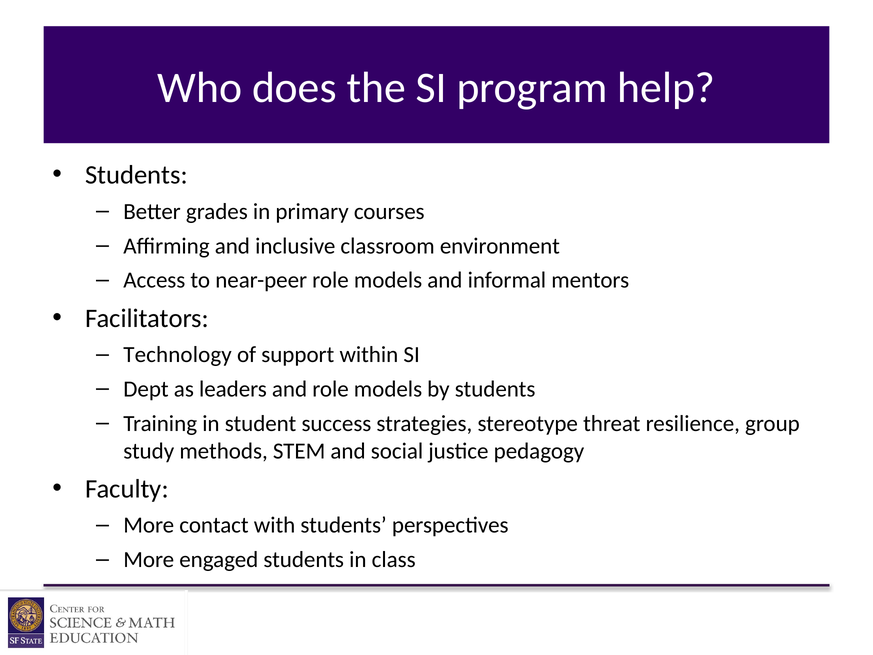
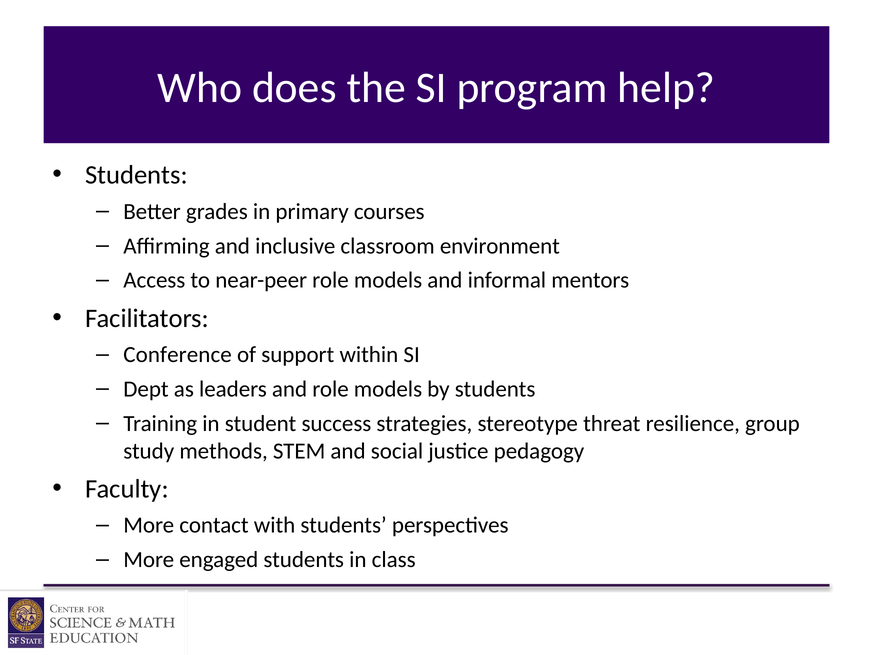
Technology: Technology -> Conference
